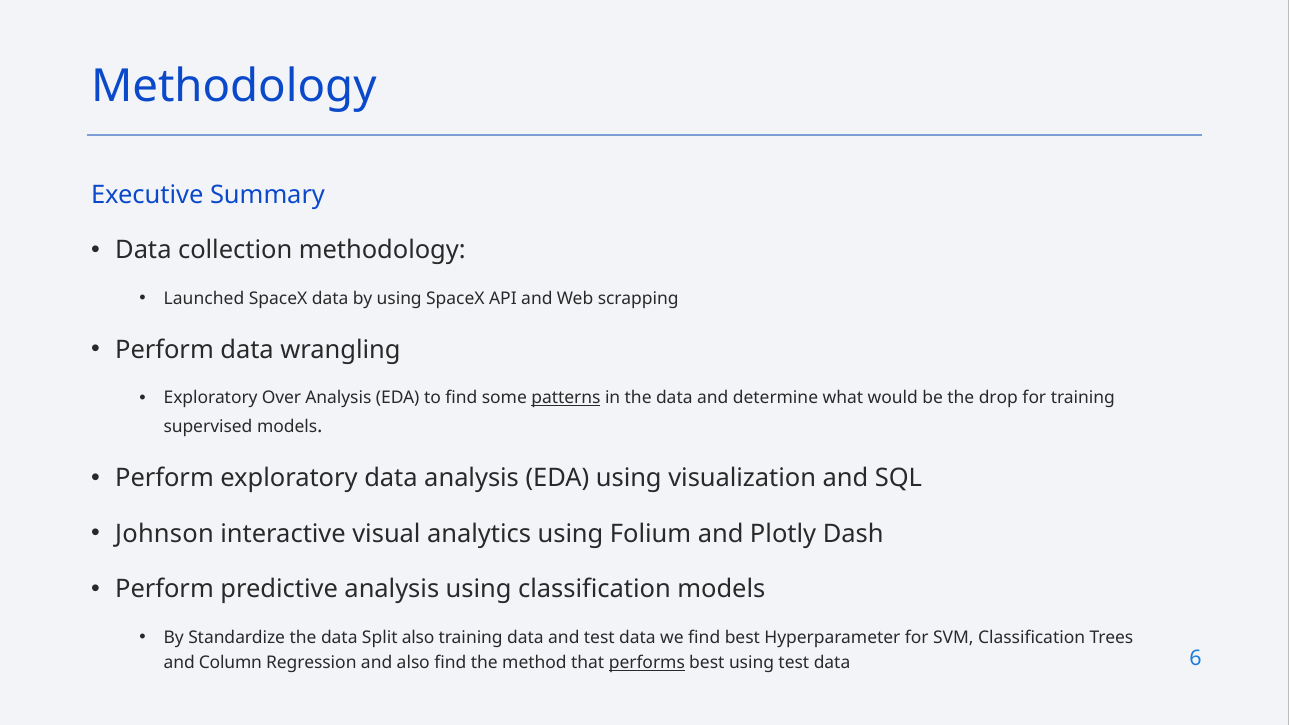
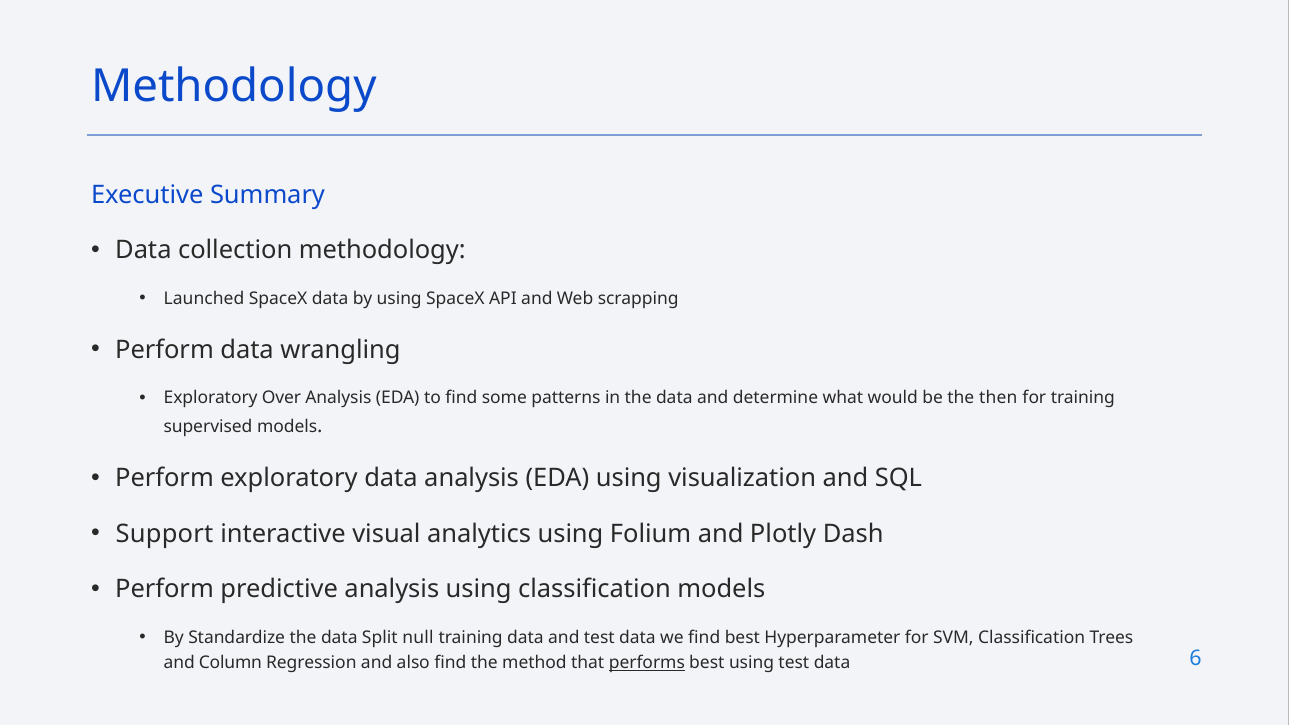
patterns underline: present -> none
drop: drop -> then
Johnson: Johnson -> Support
Split also: also -> null
